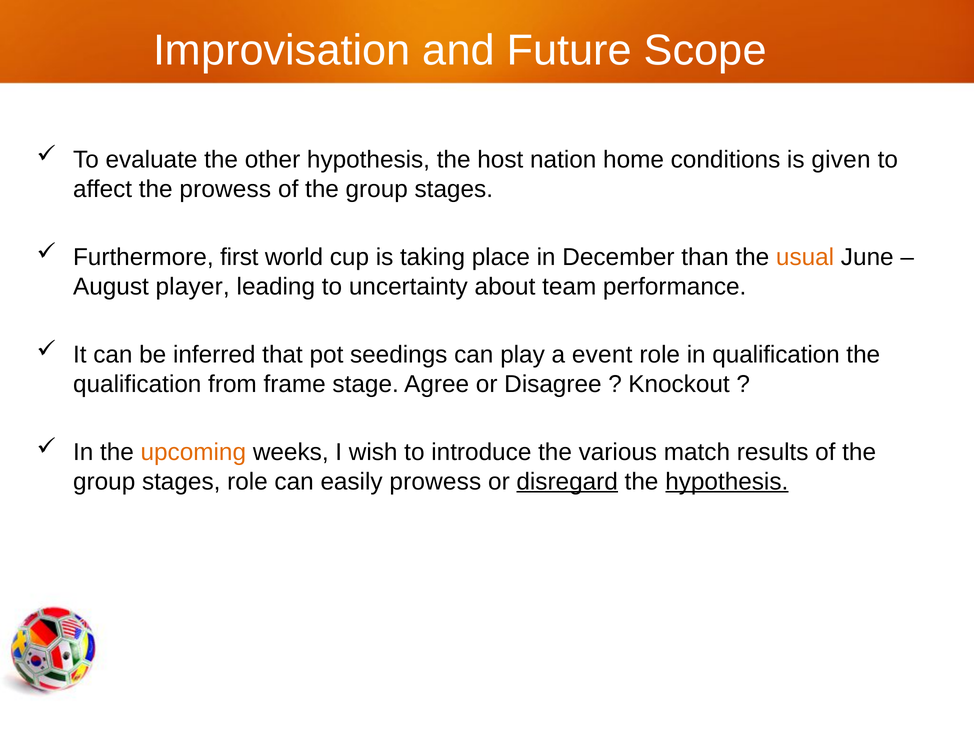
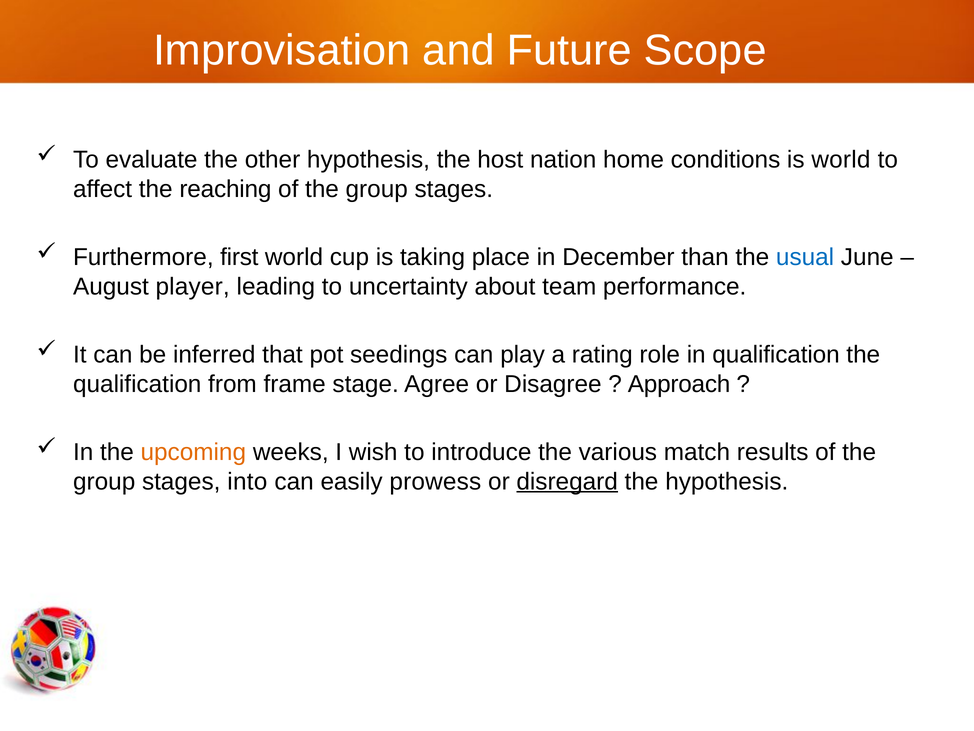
is given: given -> world
the prowess: prowess -> reaching
usual colour: orange -> blue
event: event -> rating
Knockout: Knockout -> Approach
stages role: role -> into
hypothesis at (727, 481) underline: present -> none
